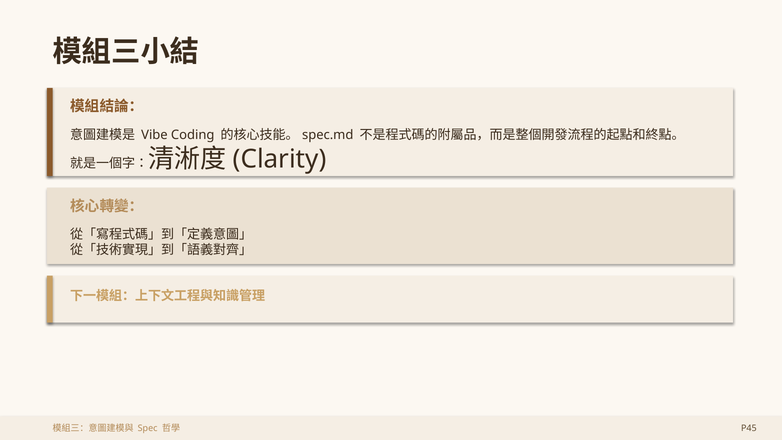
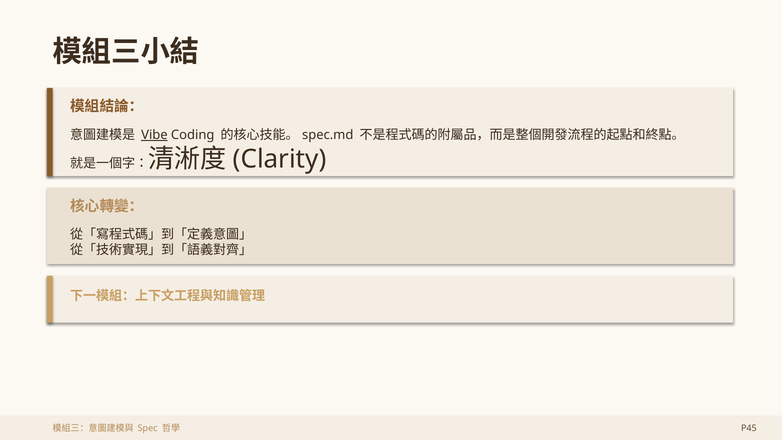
Vibe underline: none -> present
